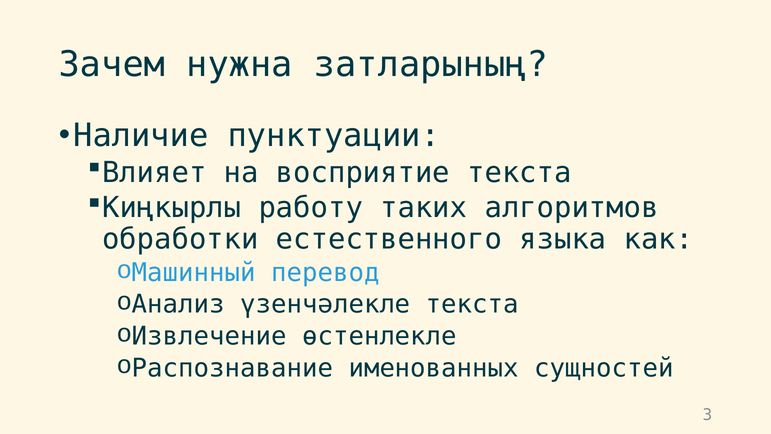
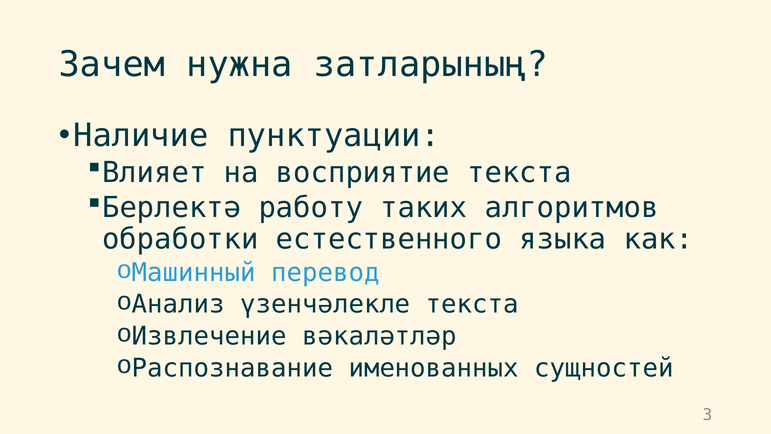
Киңкырлы: Киңкырлы -> Берлектә
өстенлекле: өстенлекле -> вәкаләтләр
